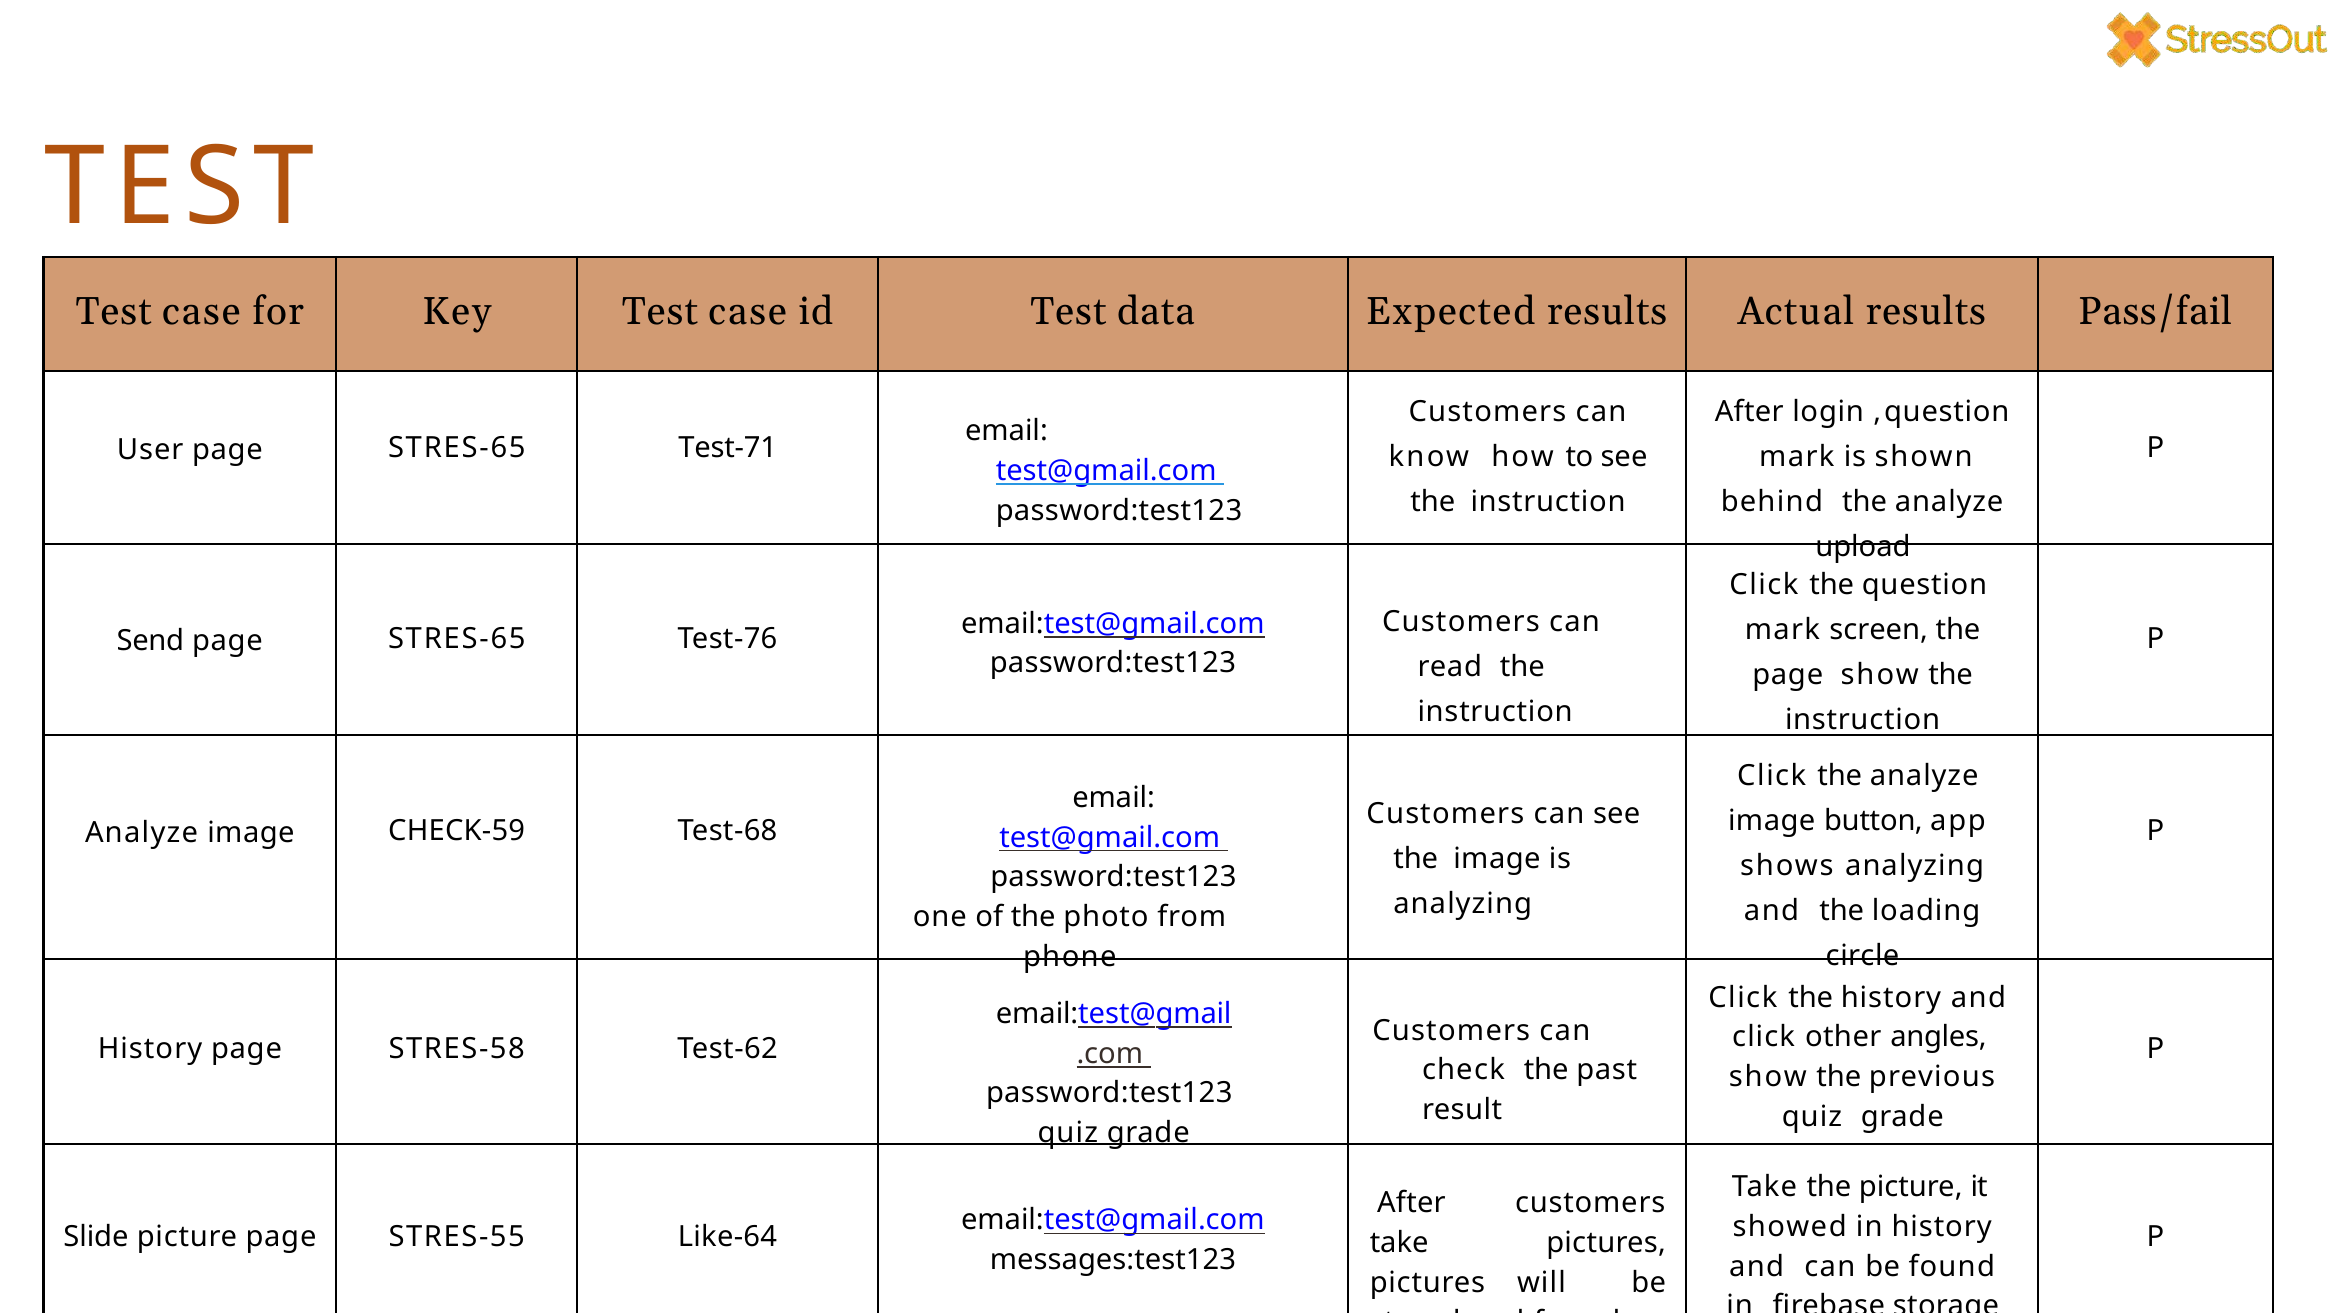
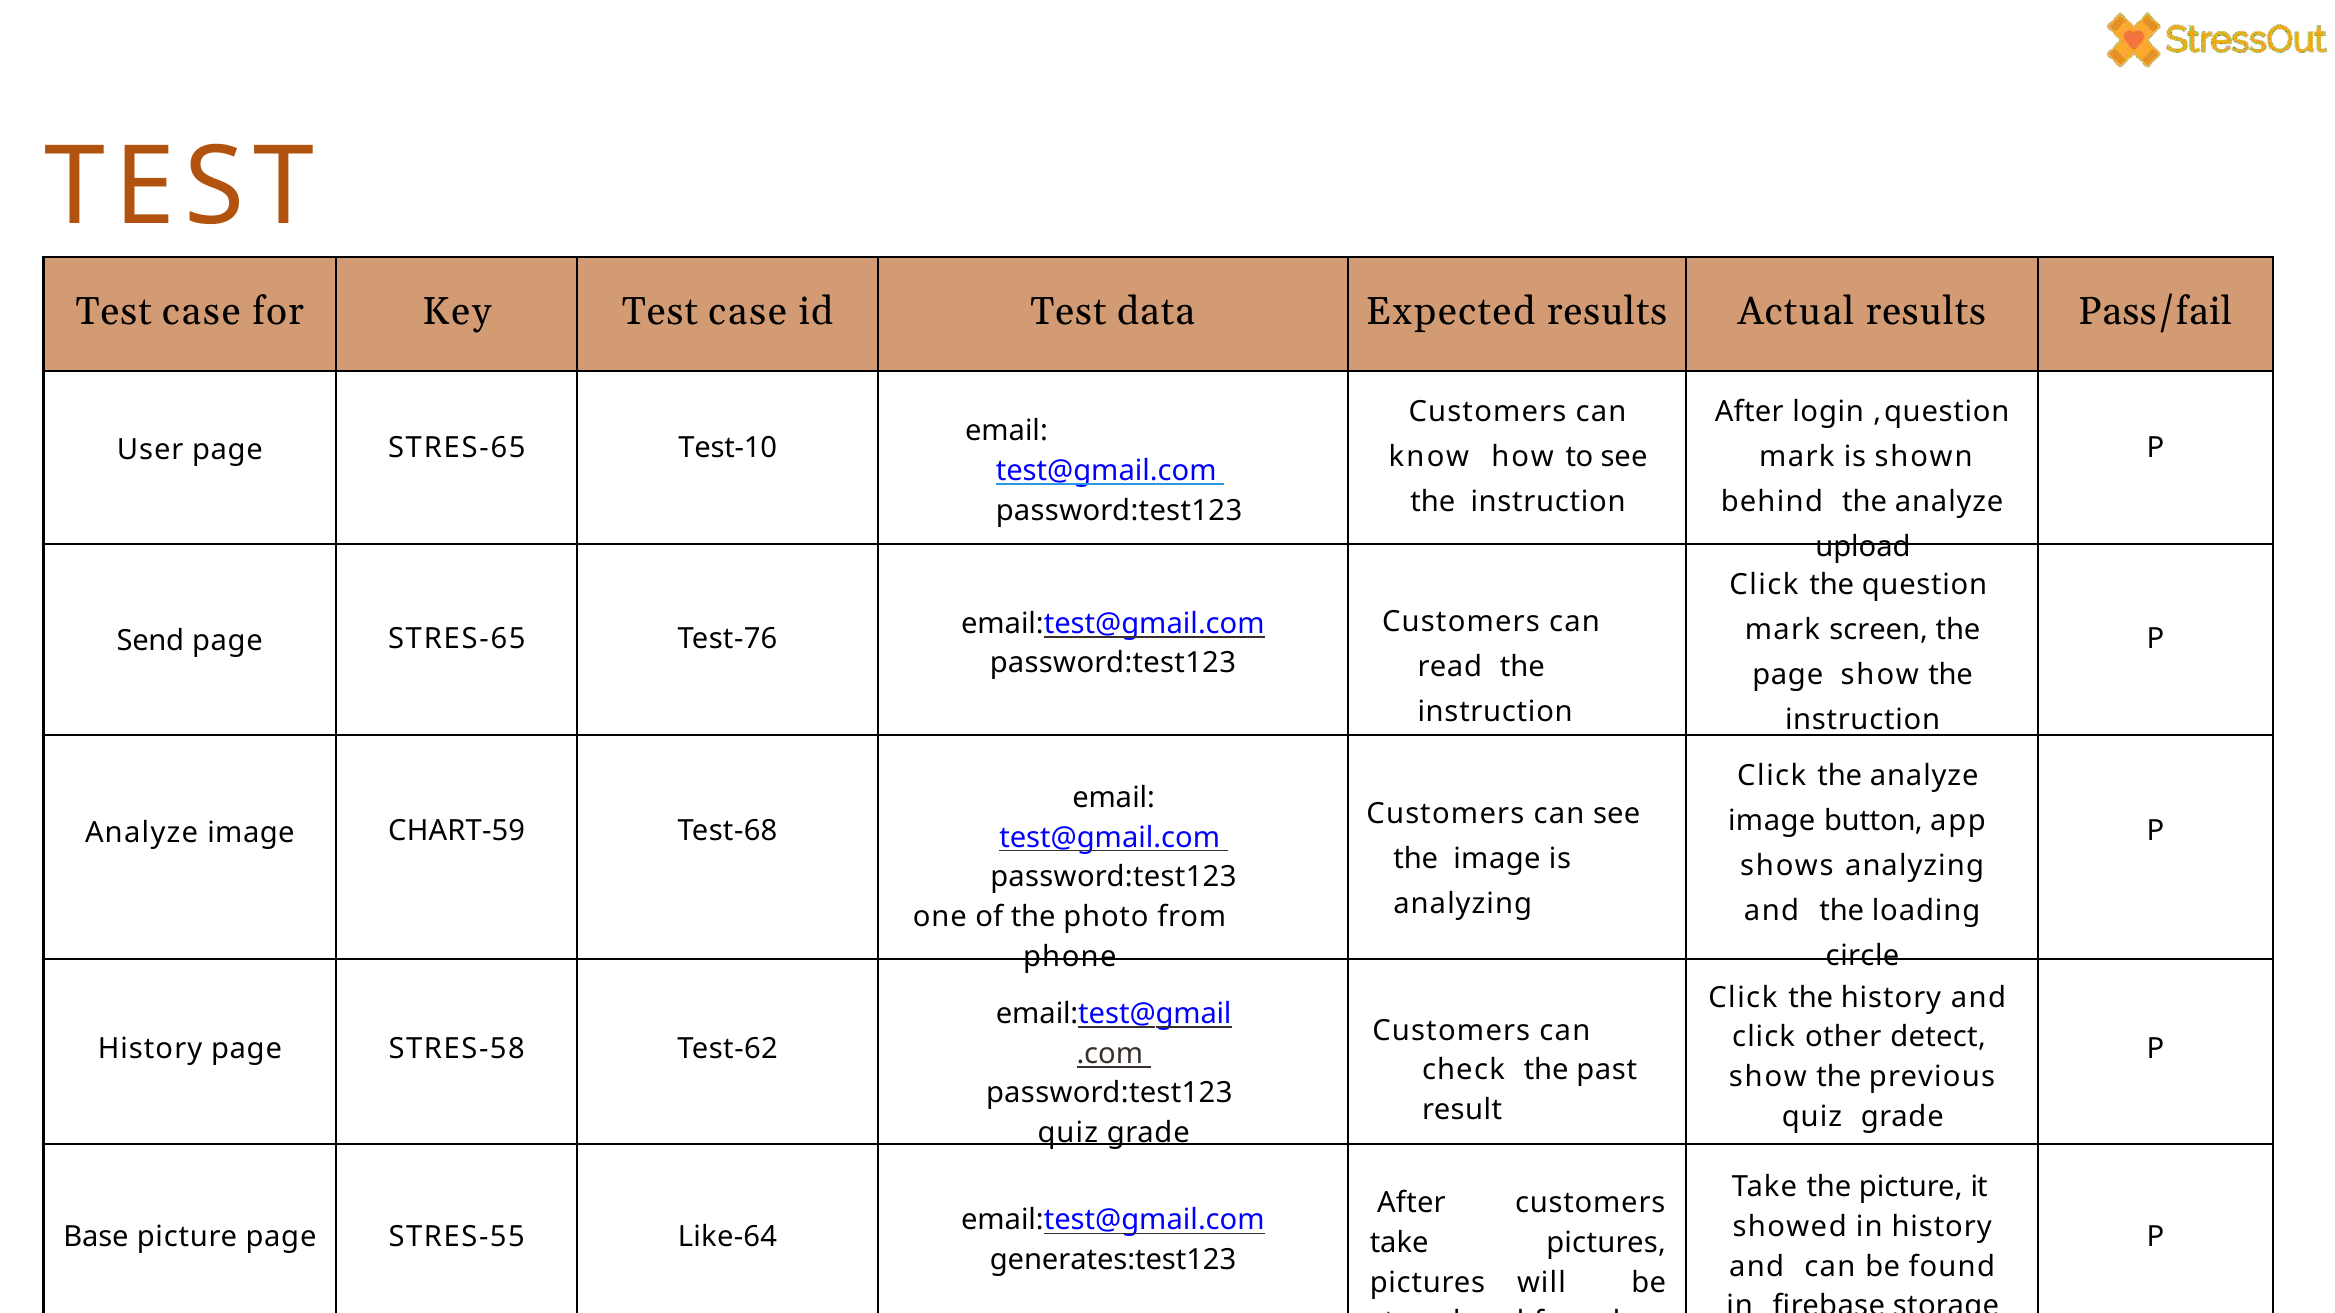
Test-71: Test-71 -> Test-10
CHECK-59: CHECK-59 -> CHART-59
angles: angles -> detect
Slide: Slide -> Base
messages:test123: messages:test123 -> generates:test123
